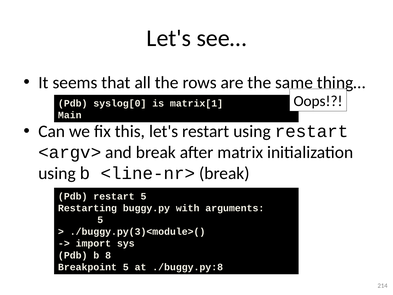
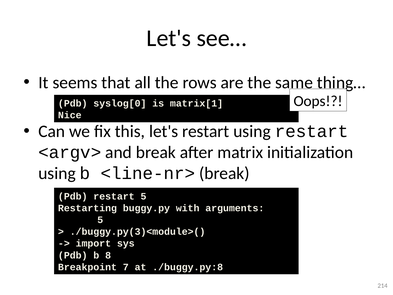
Main: Main -> Nice
Breakpoint 5: 5 -> 7
